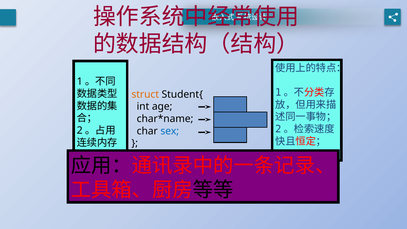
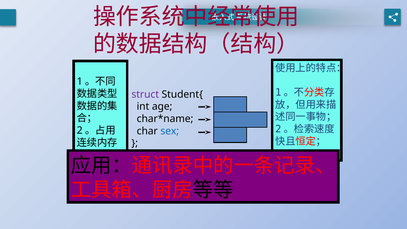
struct colour: orange -> purple
